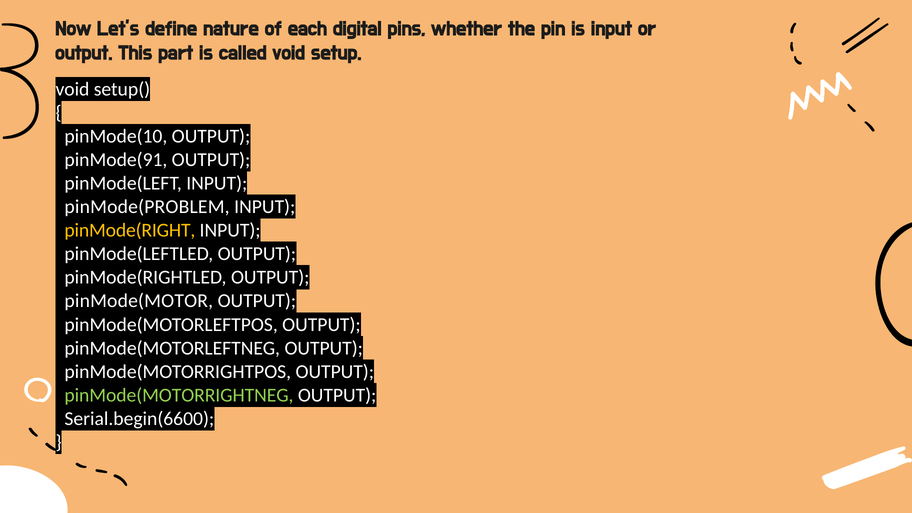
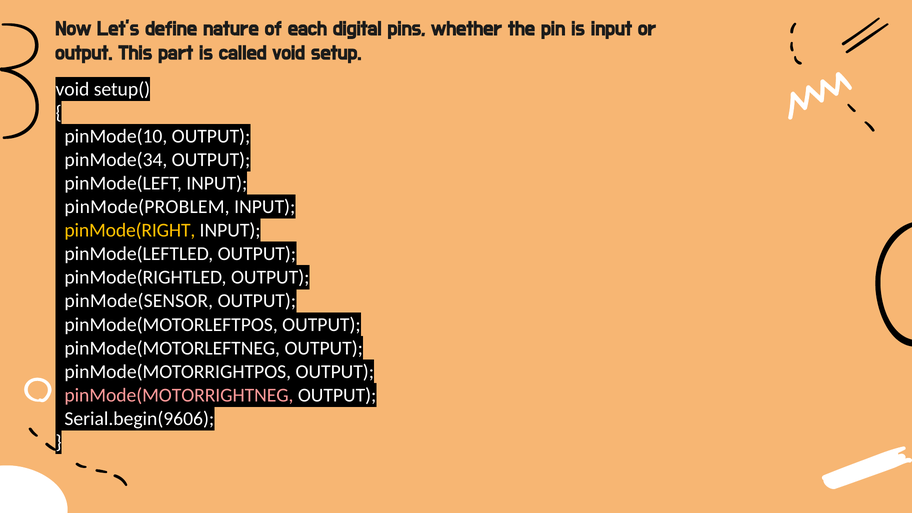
pinMode(91: pinMode(91 -> pinMode(34
pinMode(MOTOR: pinMode(MOTOR -> pinMode(SENSOR
pinMode(MOTORRIGHTNEG colour: light green -> pink
Serial.begin(6600: Serial.begin(6600 -> Serial.begin(9606
